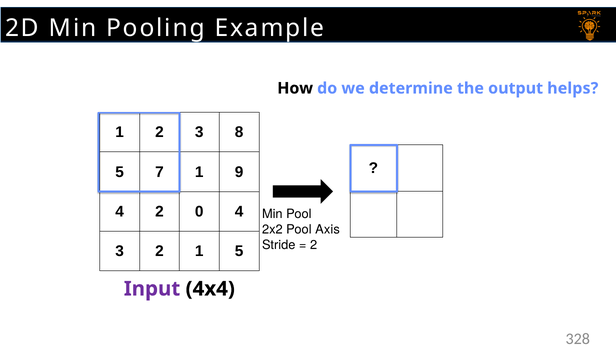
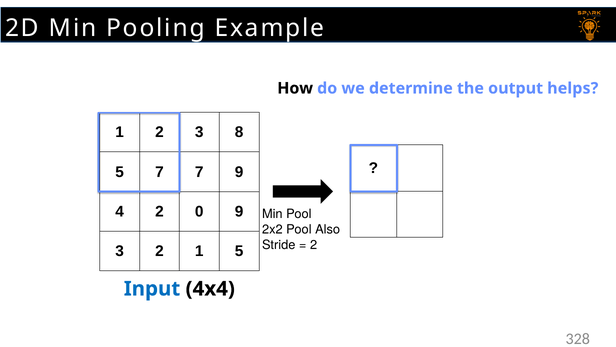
1 at (199, 172): 1 -> 7
0 4: 4 -> 9
Axis: Axis -> Also
Input colour: purple -> blue
